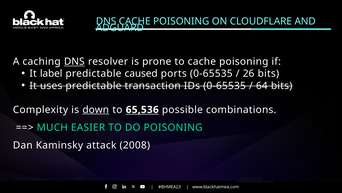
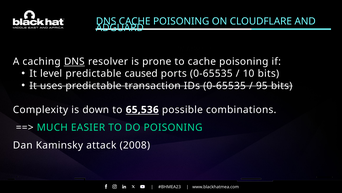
label: label -> level
26: 26 -> 10
64: 64 -> 95
down underline: present -> none
